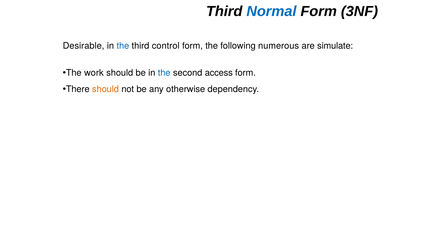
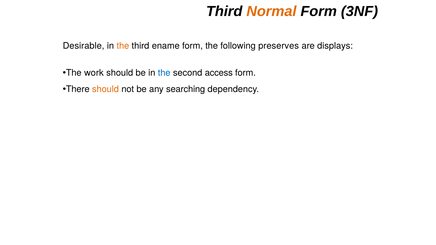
Normal colour: blue -> orange
the at (123, 46) colour: blue -> orange
control: control -> ename
numerous: numerous -> preserves
simulate: simulate -> displays
otherwise: otherwise -> searching
